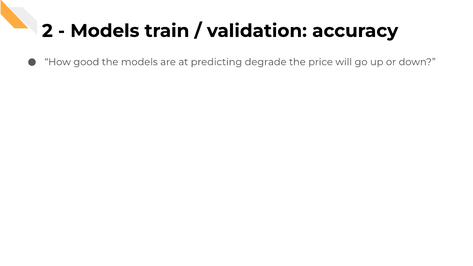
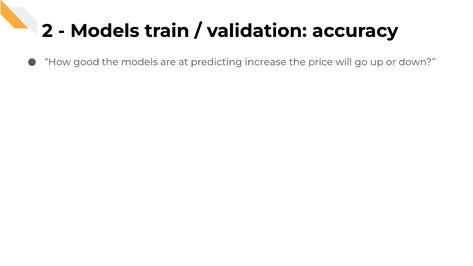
degrade: degrade -> increase
